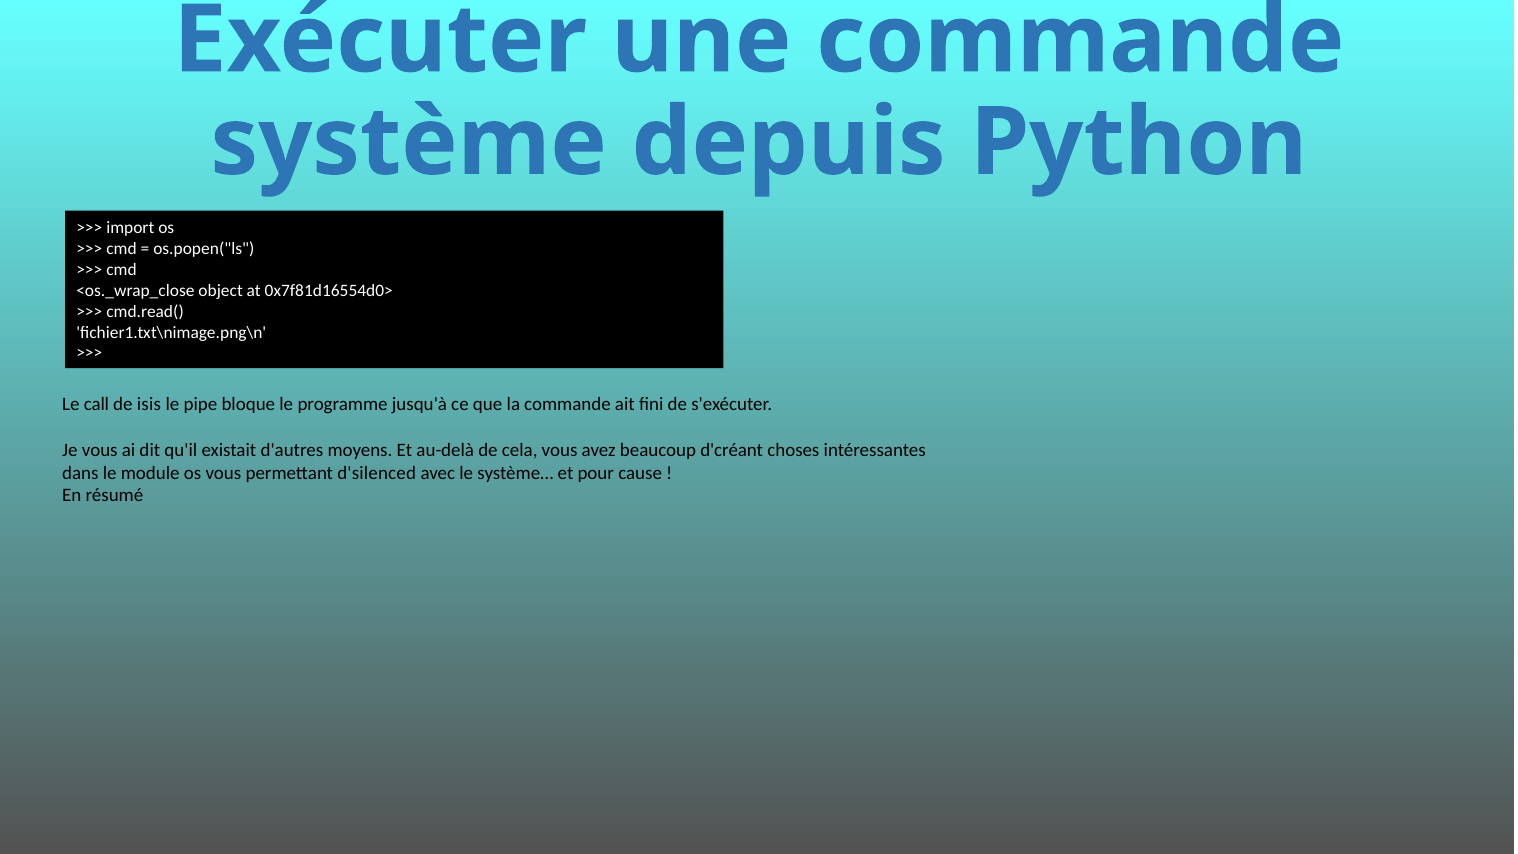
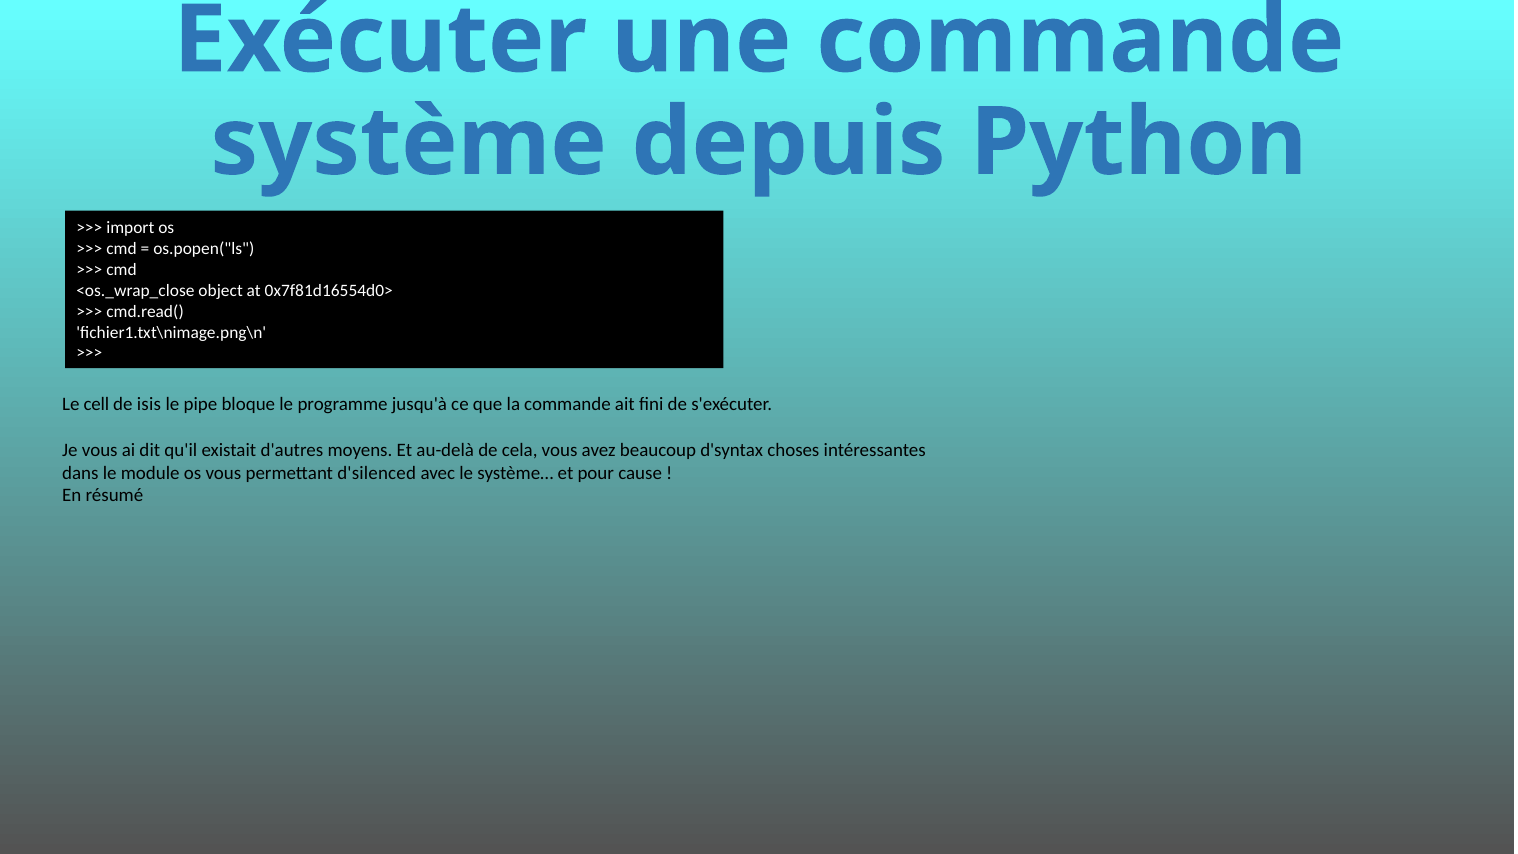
call: call -> cell
d'créant: d'créant -> d'syntax
